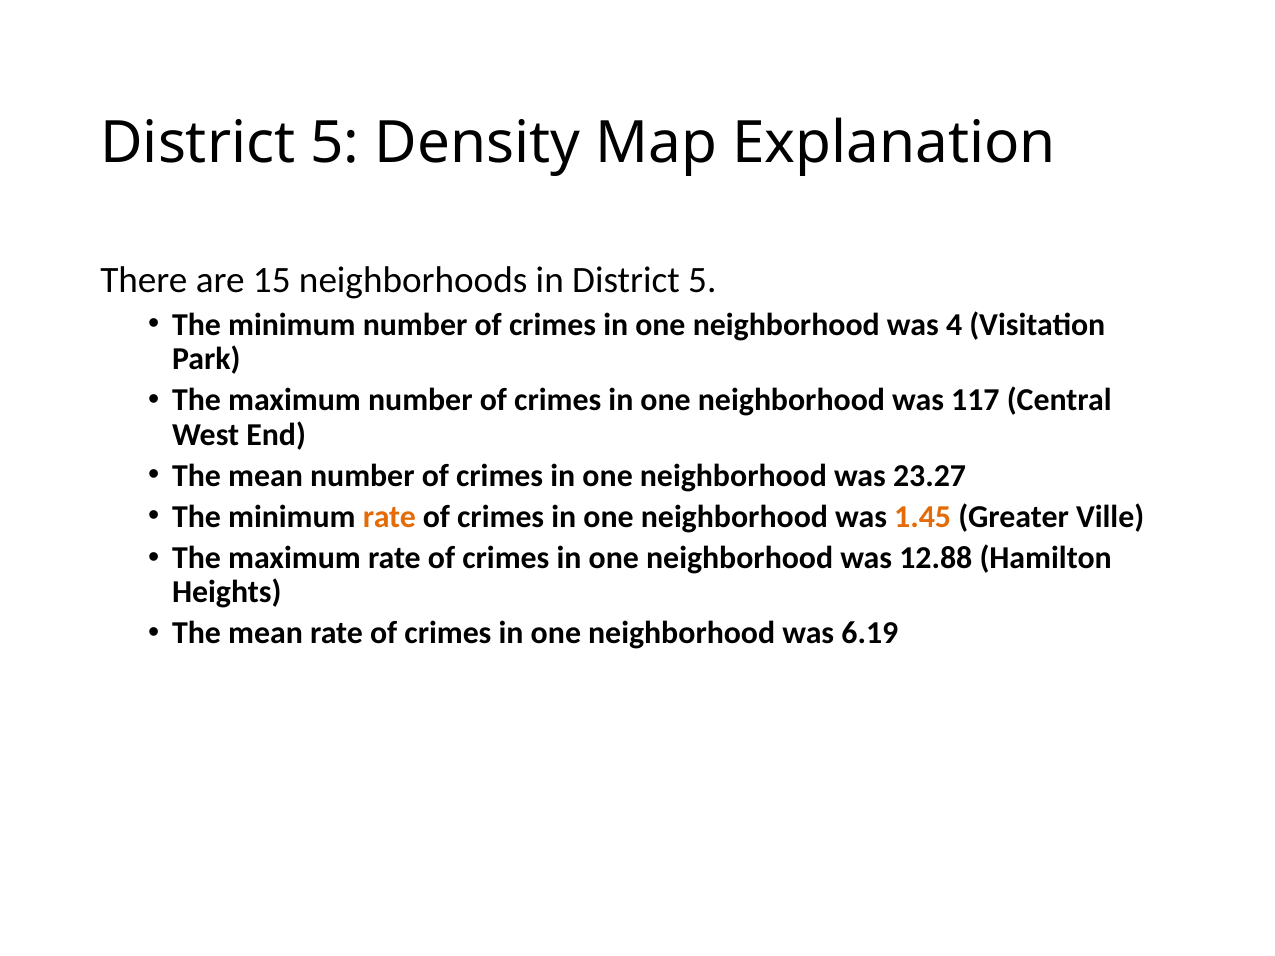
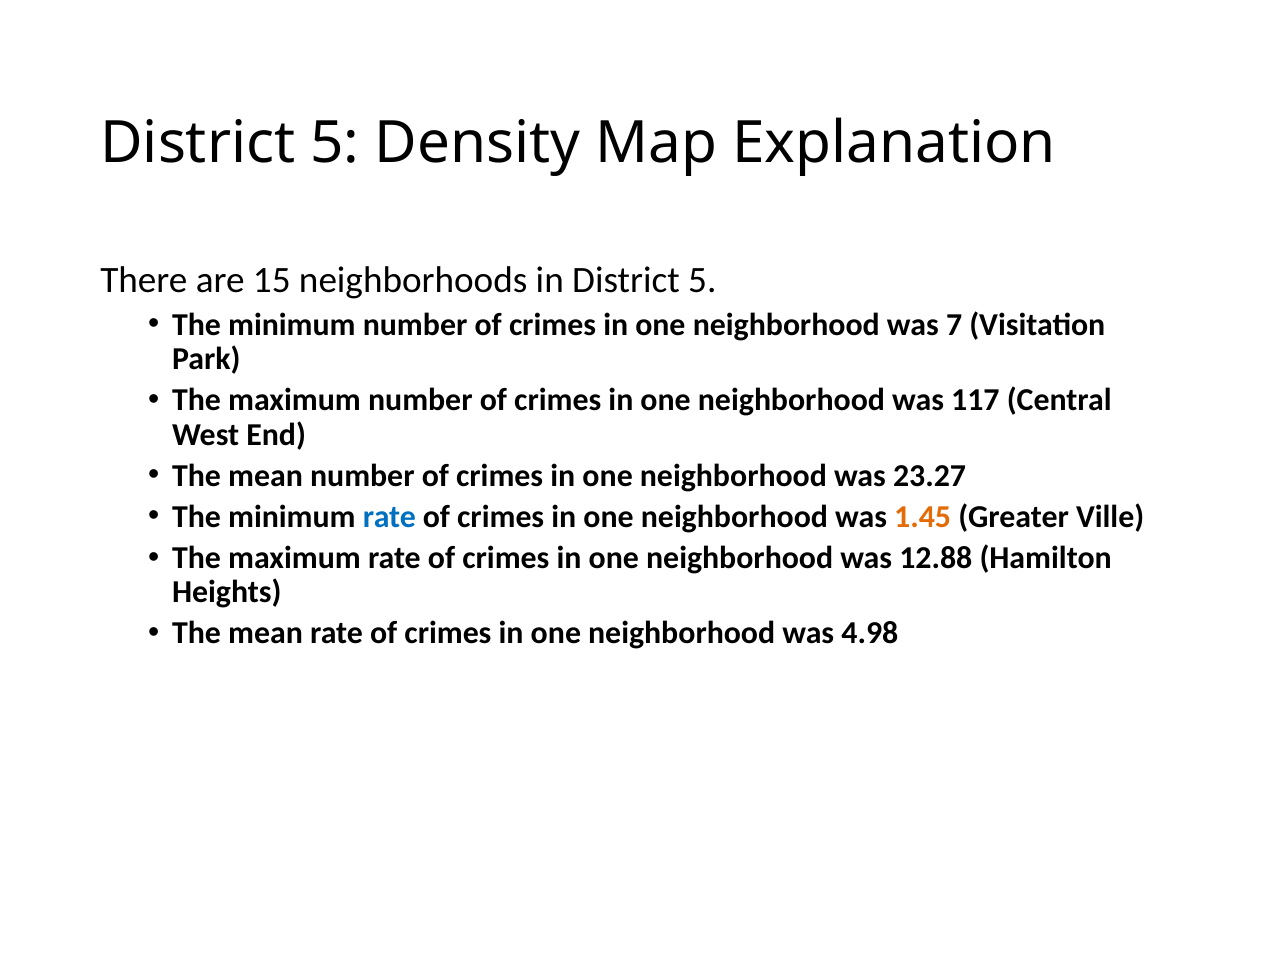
4: 4 -> 7
rate at (389, 517) colour: orange -> blue
6.19: 6.19 -> 4.98
